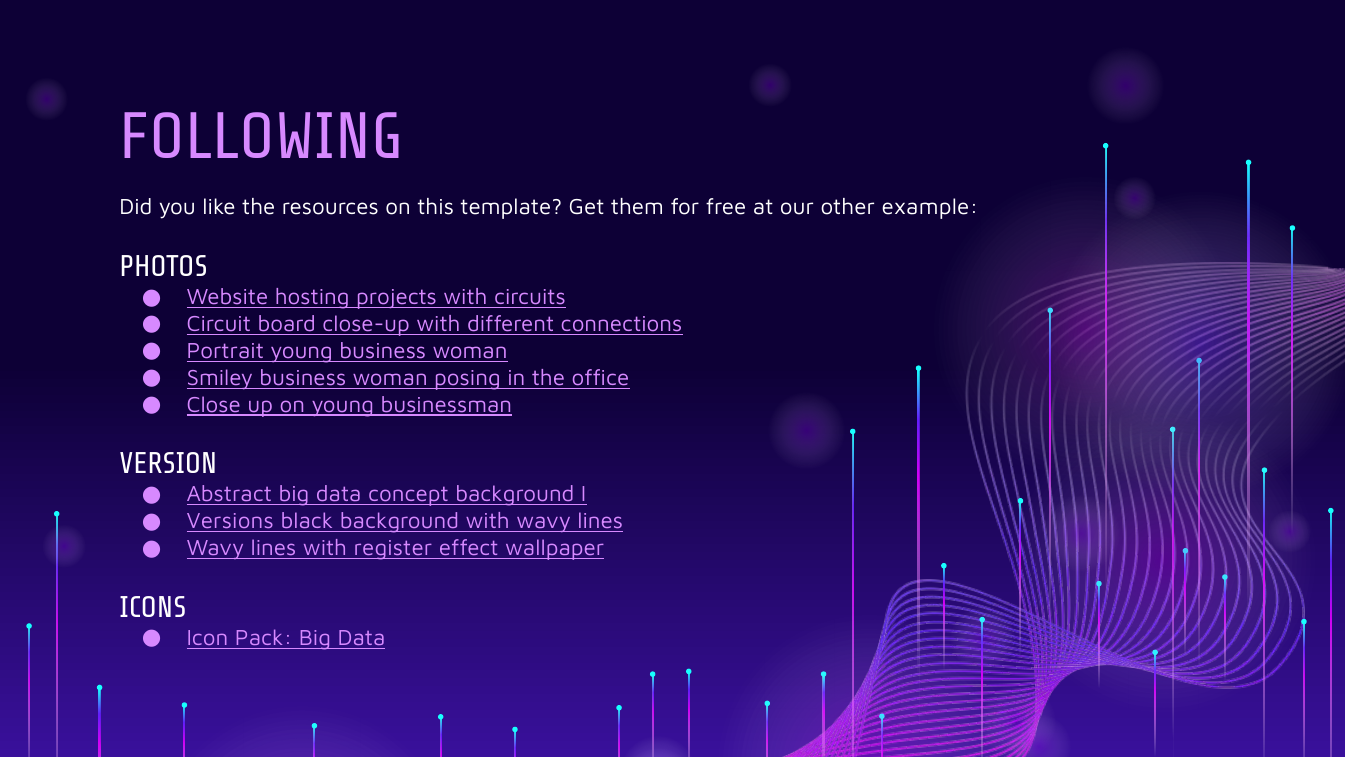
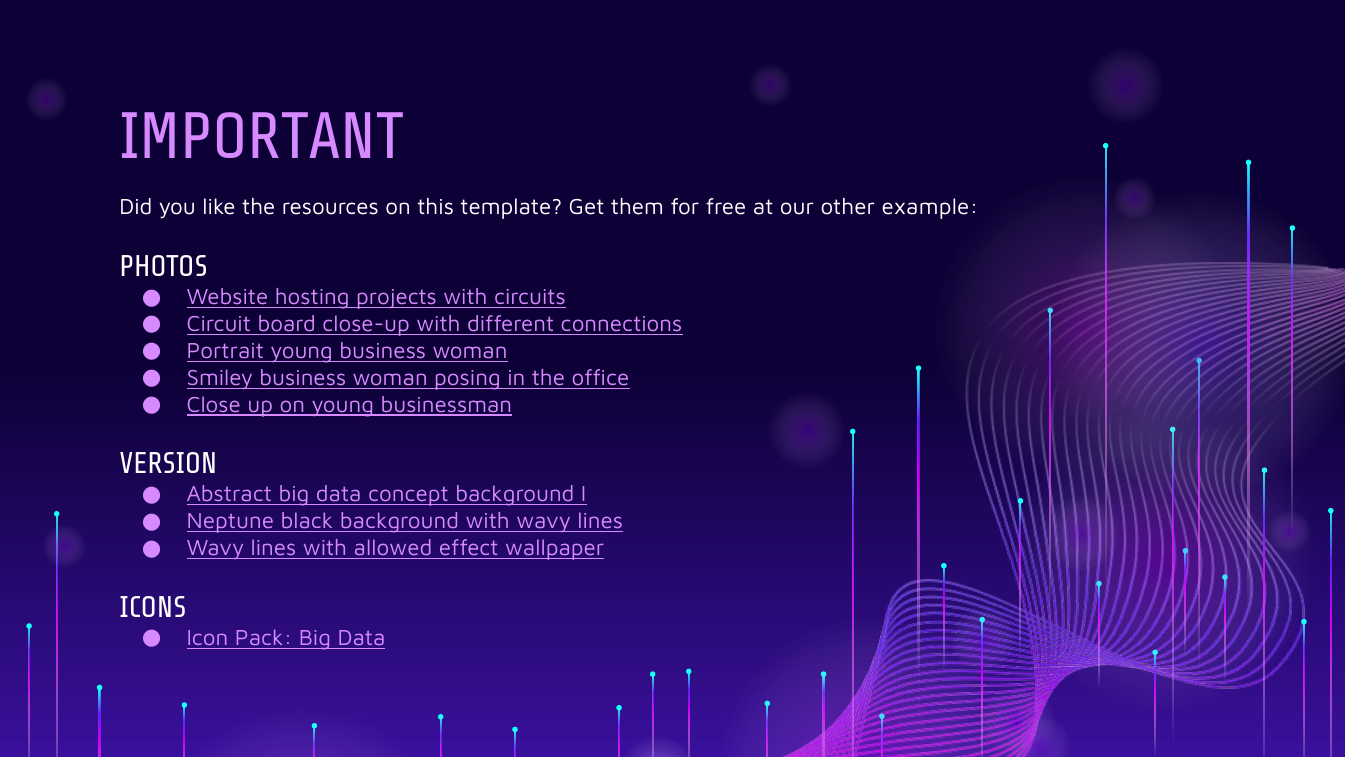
FOLLOWING: FOLLOWING -> IMPORTANT
Versions: Versions -> Neptune
register: register -> allowed
